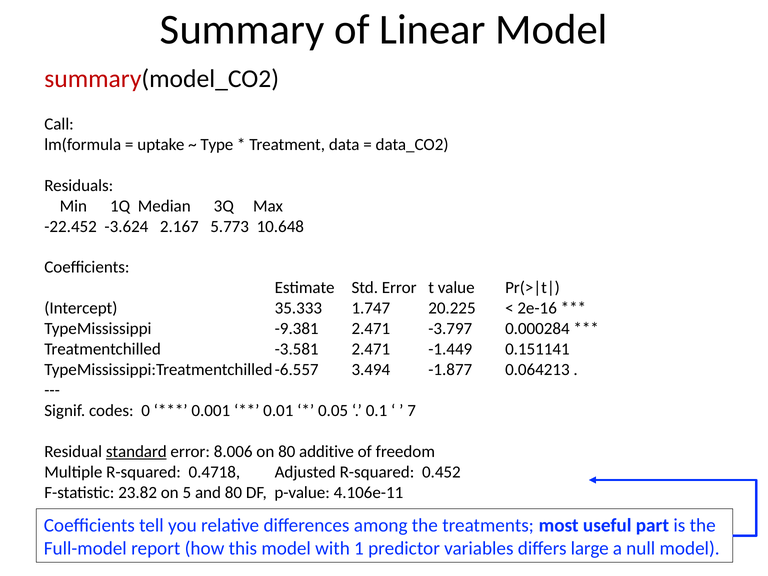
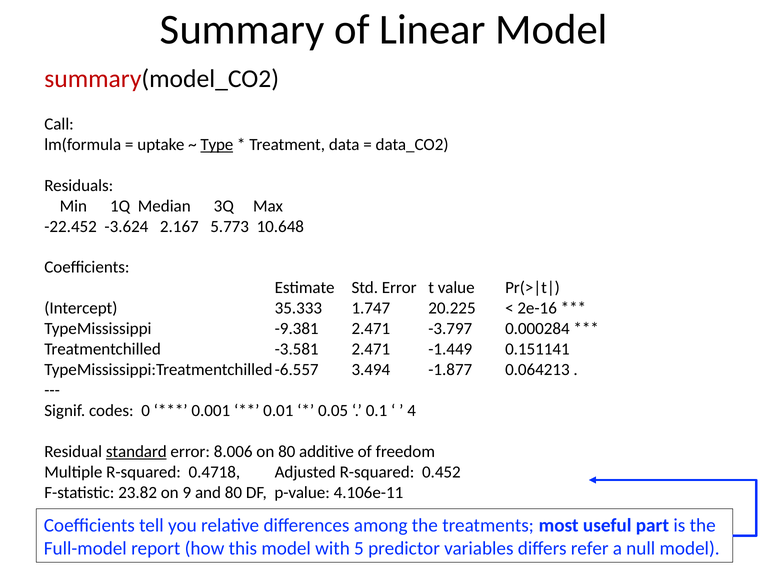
Type underline: none -> present
7: 7 -> 4
5: 5 -> 9
1: 1 -> 5
large: large -> refer
